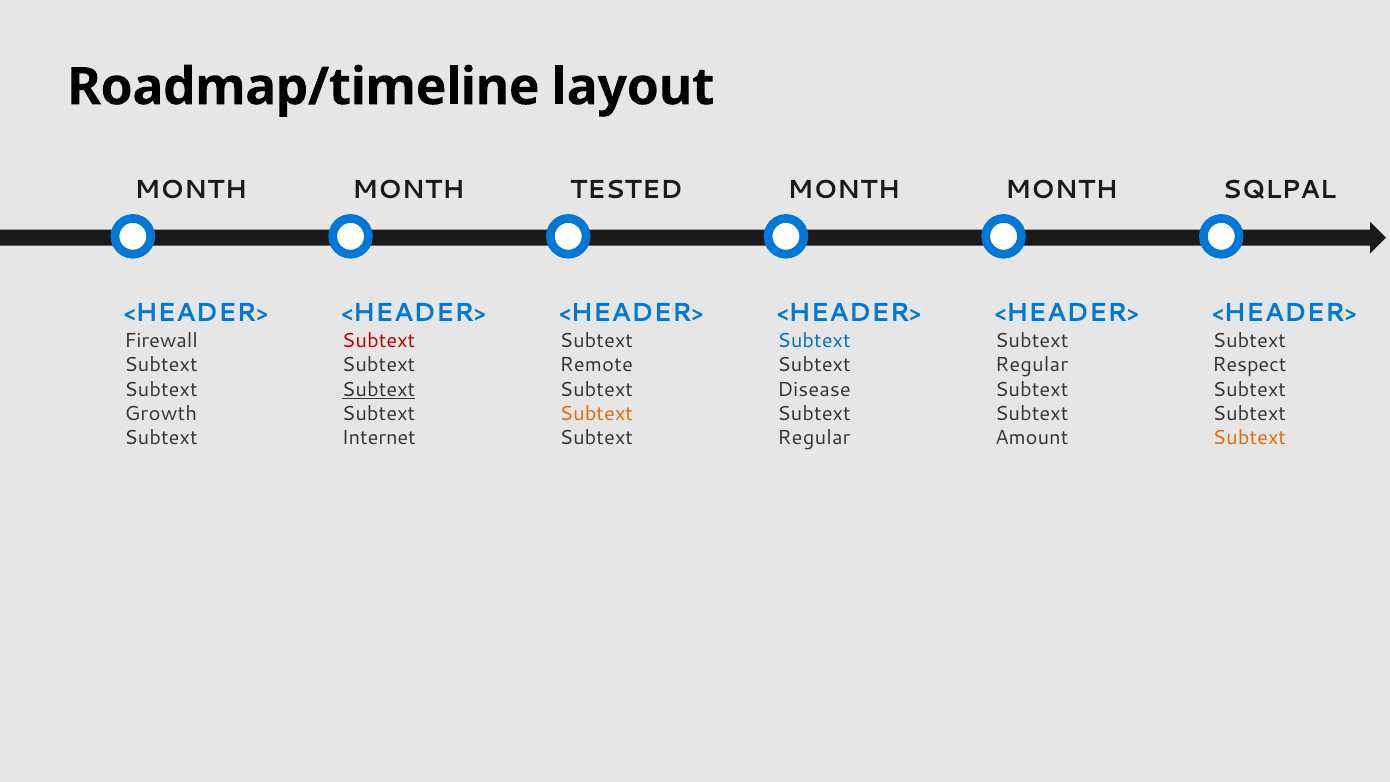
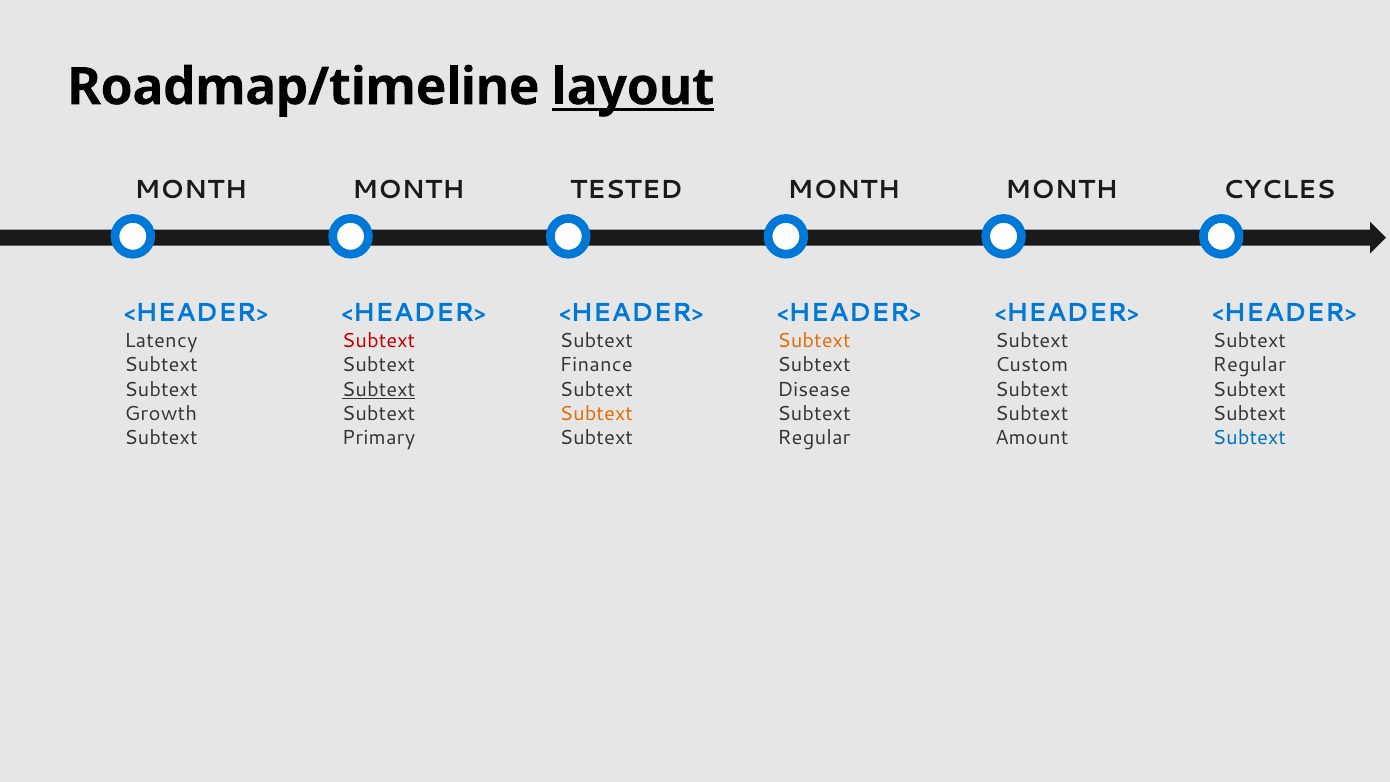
layout underline: none -> present
SQLPAL: SQLPAL -> CYCLES
Firewall: Firewall -> Latency
Subtext at (814, 341) colour: blue -> orange
Remote: Remote -> Finance
Regular at (1032, 365): Regular -> Custom
Respect at (1250, 365): Respect -> Regular
Internet: Internet -> Primary
Subtext at (1249, 438) colour: orange -> blue
